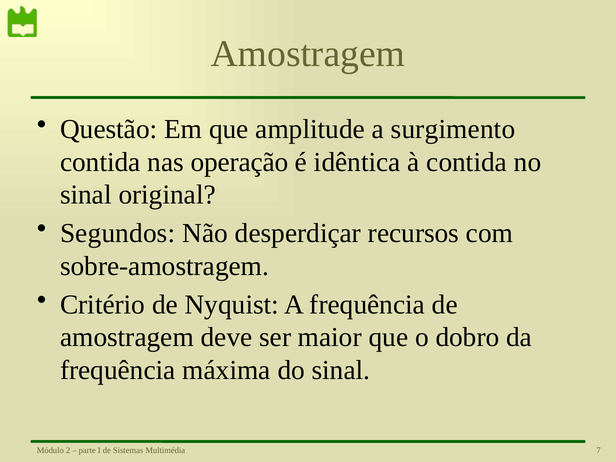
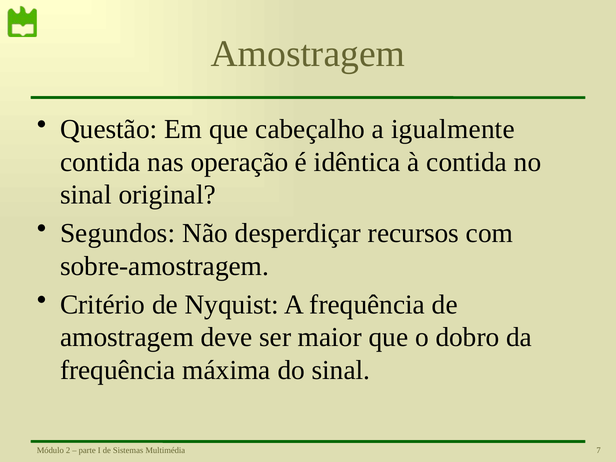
amplitude: amplitude -> cabeçalho
surgimento: surgimento -> igualmente
